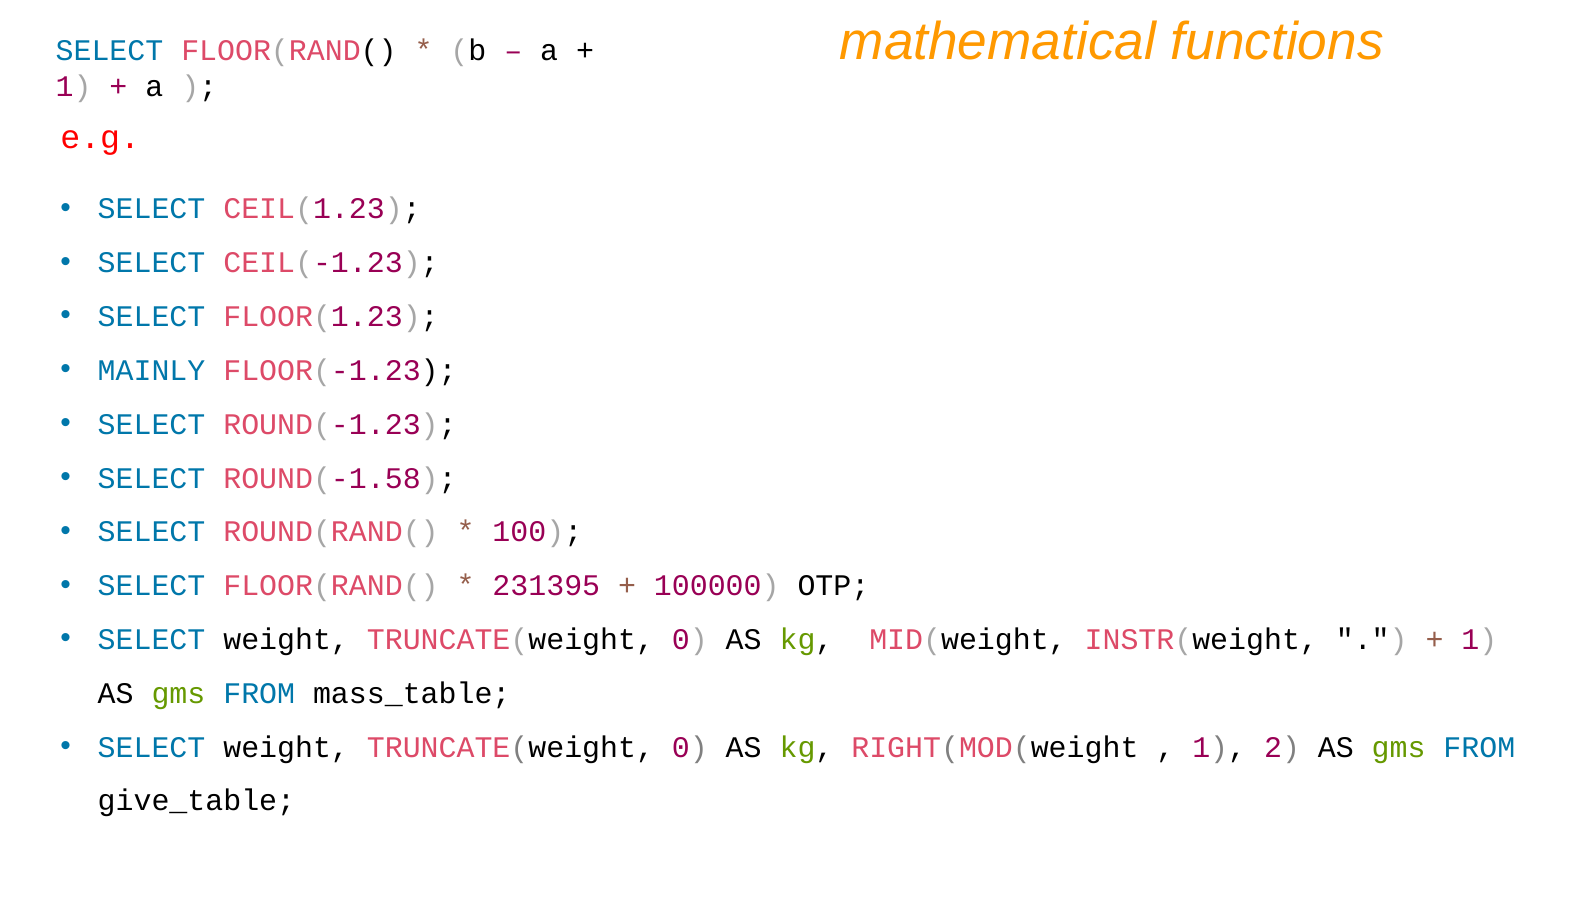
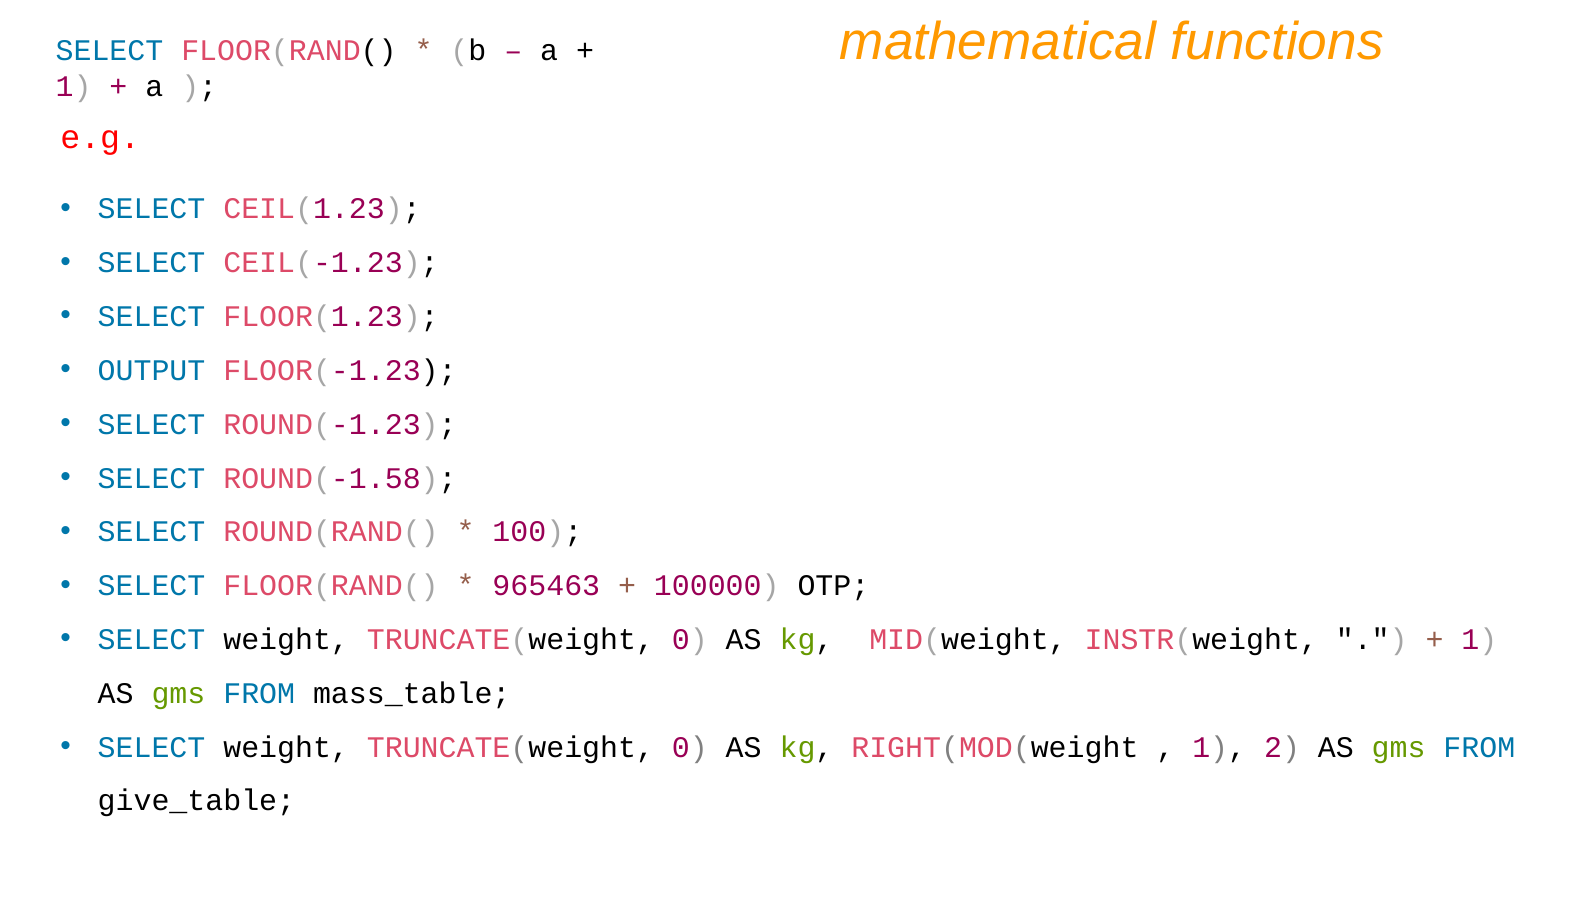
MAINLY: MAINLY -> OUTPUT
231395: 231395 -> 965463
